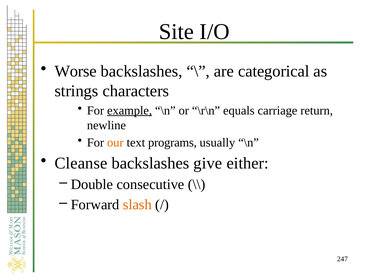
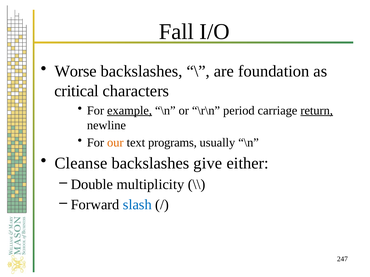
Site: Site -> Fall
categorical: categorical -> foundation
strings: strings -> critical
equals: equals -> period
return underline: none -> present
consecutive: consecutive -> multiplicity
slash colour: orange -> blue
